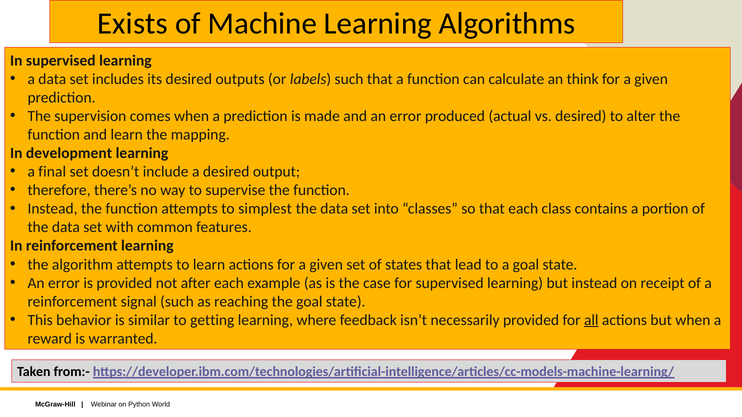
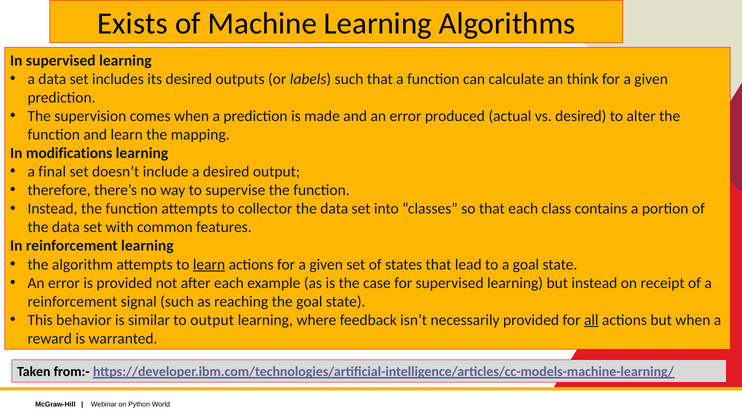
development: development -> modifications
simplest: simplest -> collector
learn at (209, 265) underline: none -> present
to getting: getting -> output
